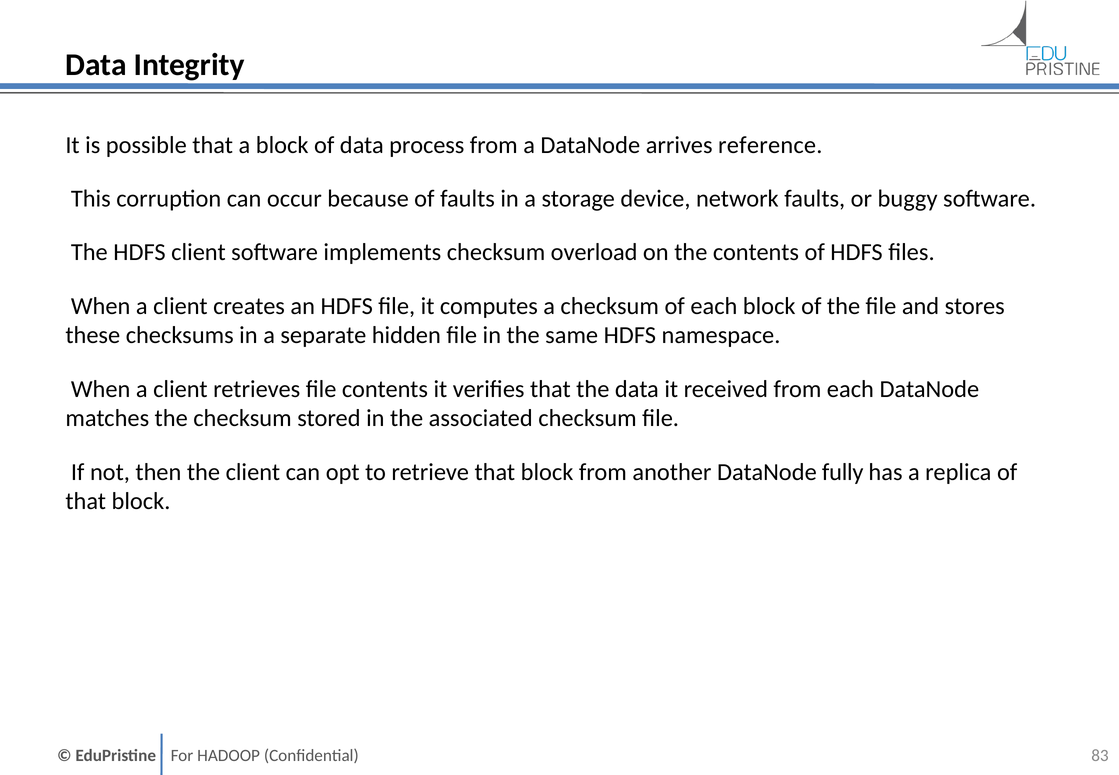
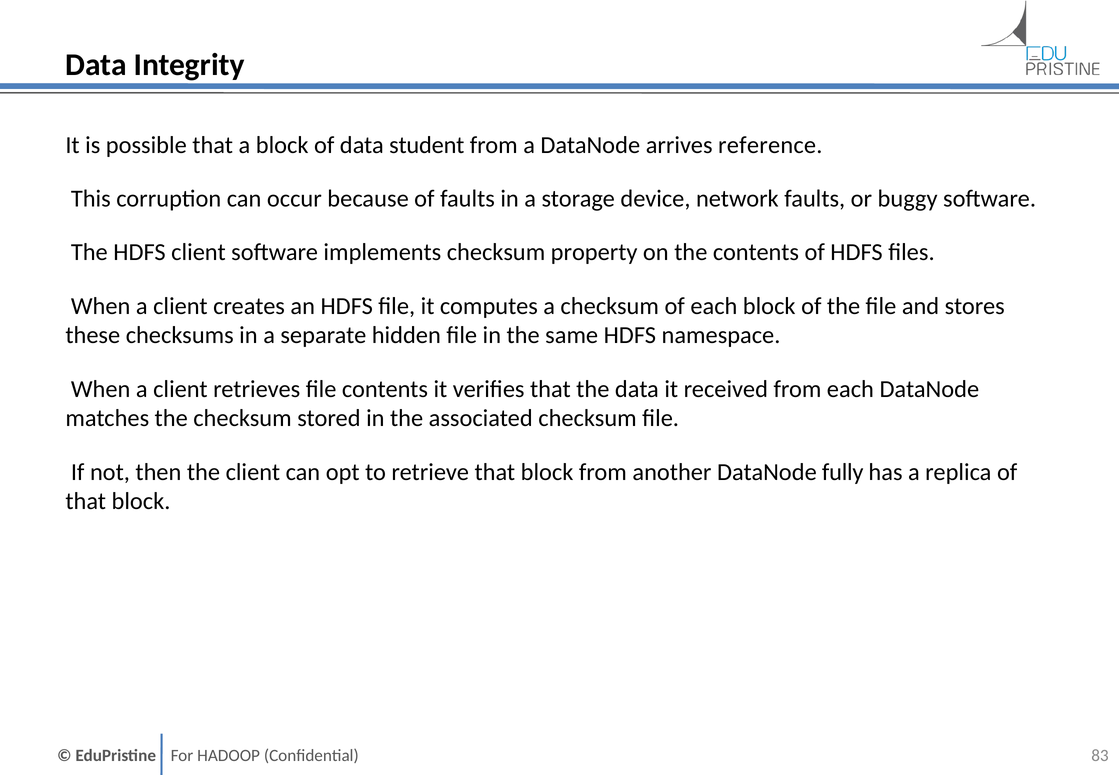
process: process -> student
overload: overload -> property
